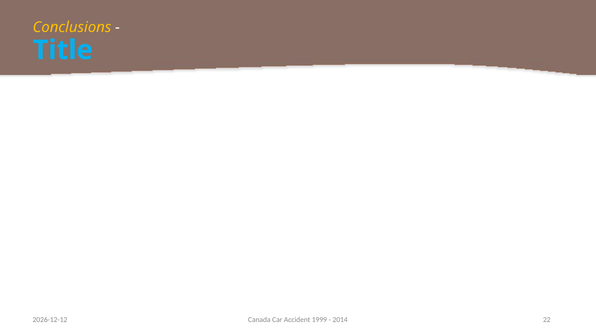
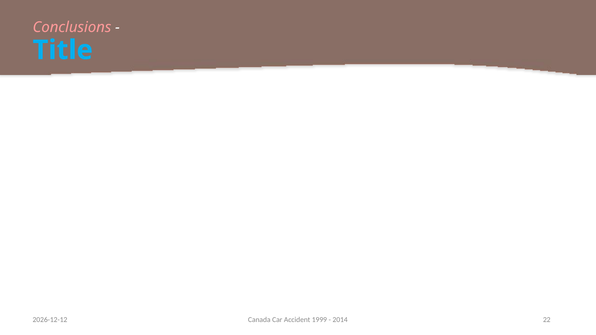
Conclusions colour: yellow -> pink
